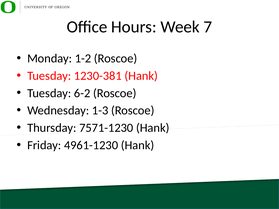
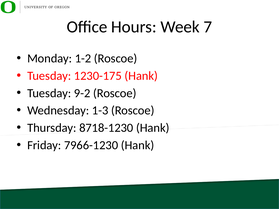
1230-381: 1230-381 -> 1230-175
6-2: 6-2 -> 9-2
7571-1230: 7571-1230 -> 8718-1230
4961-1230: 4961-1230 -> 7966-1230
